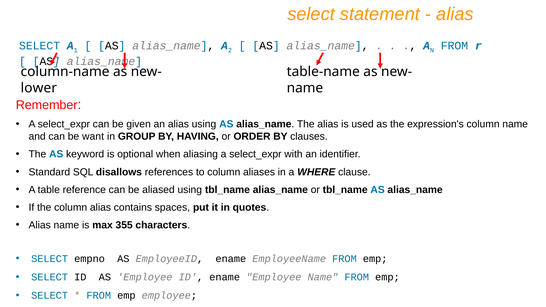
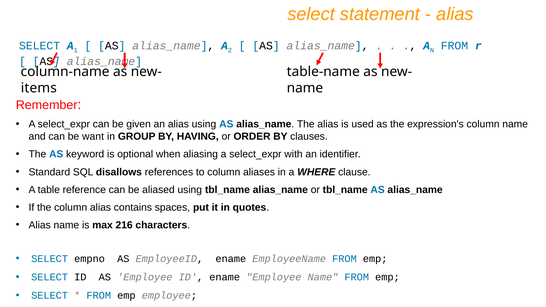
lower: lower -> items
355: 355 -> 216
